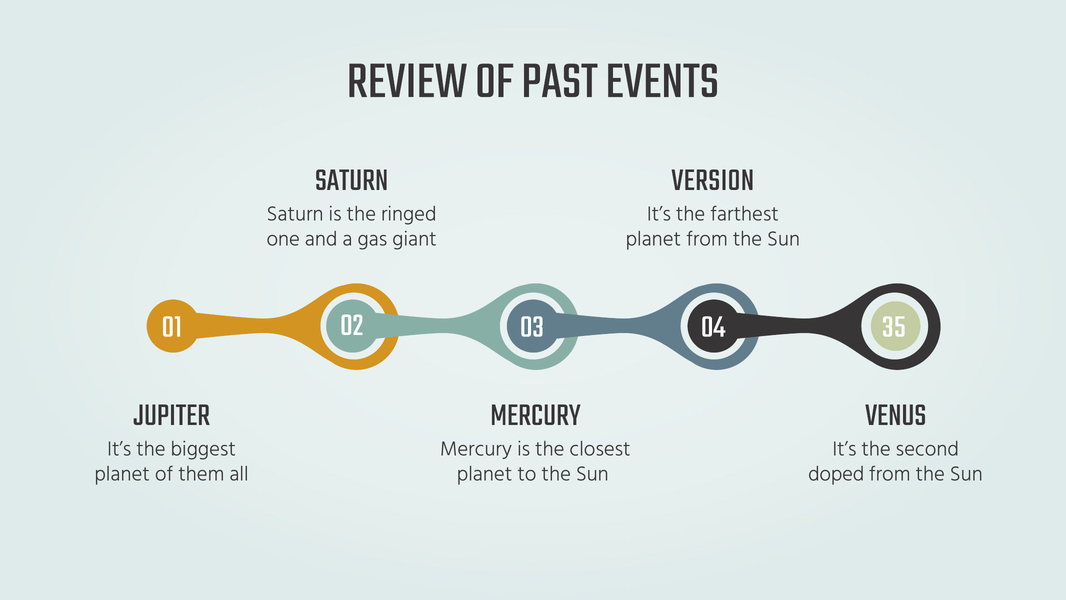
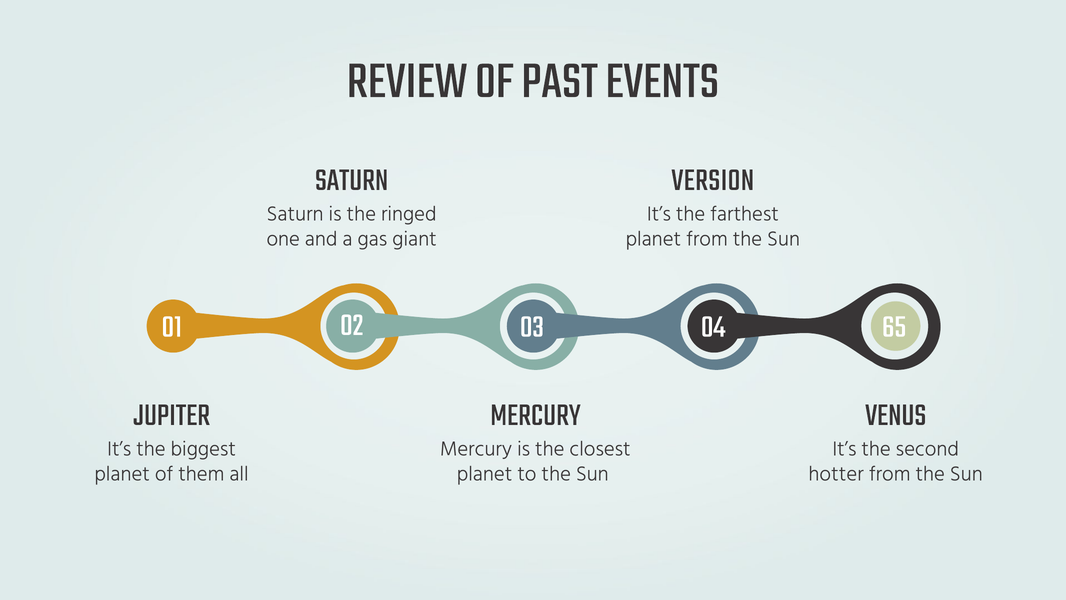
35: 35 -> 65
doped: doped -> hotter
